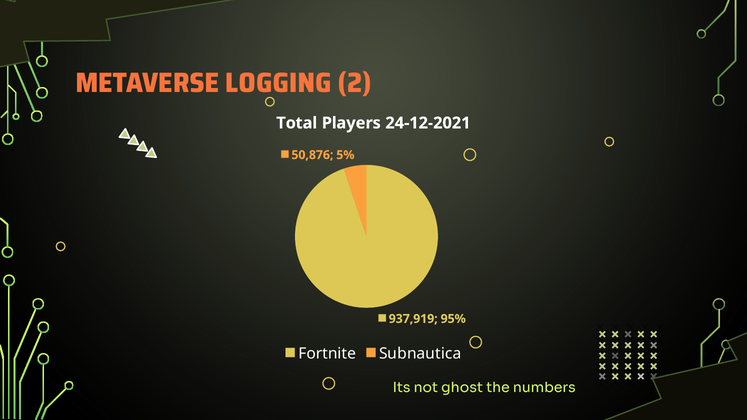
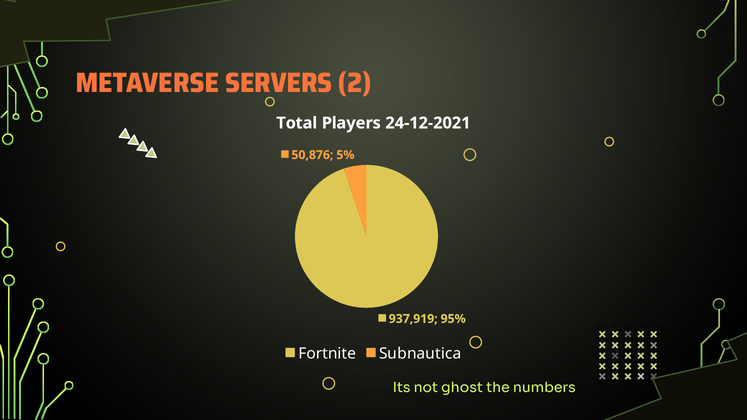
LOGGING: LOGGING -> SERVERS
